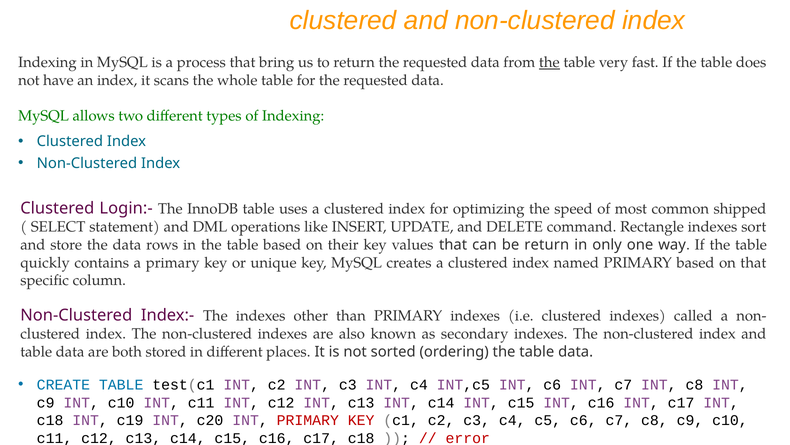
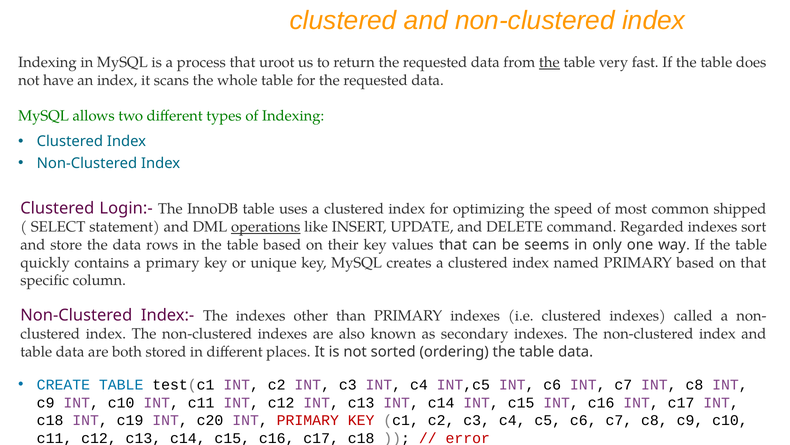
bring: bring -> uroot
operations underline: none -> present
Rectangle: Rectangle -> Regarded
be return: return -> seems
